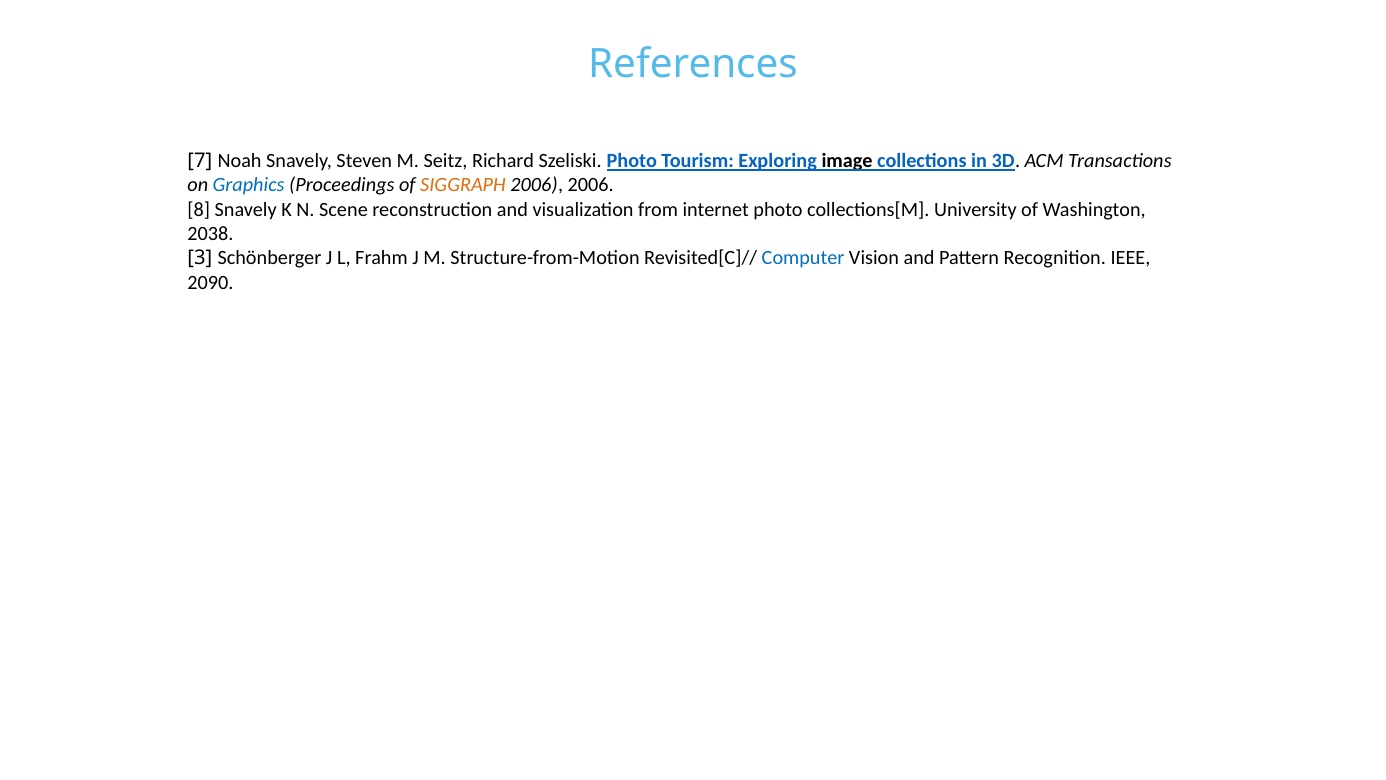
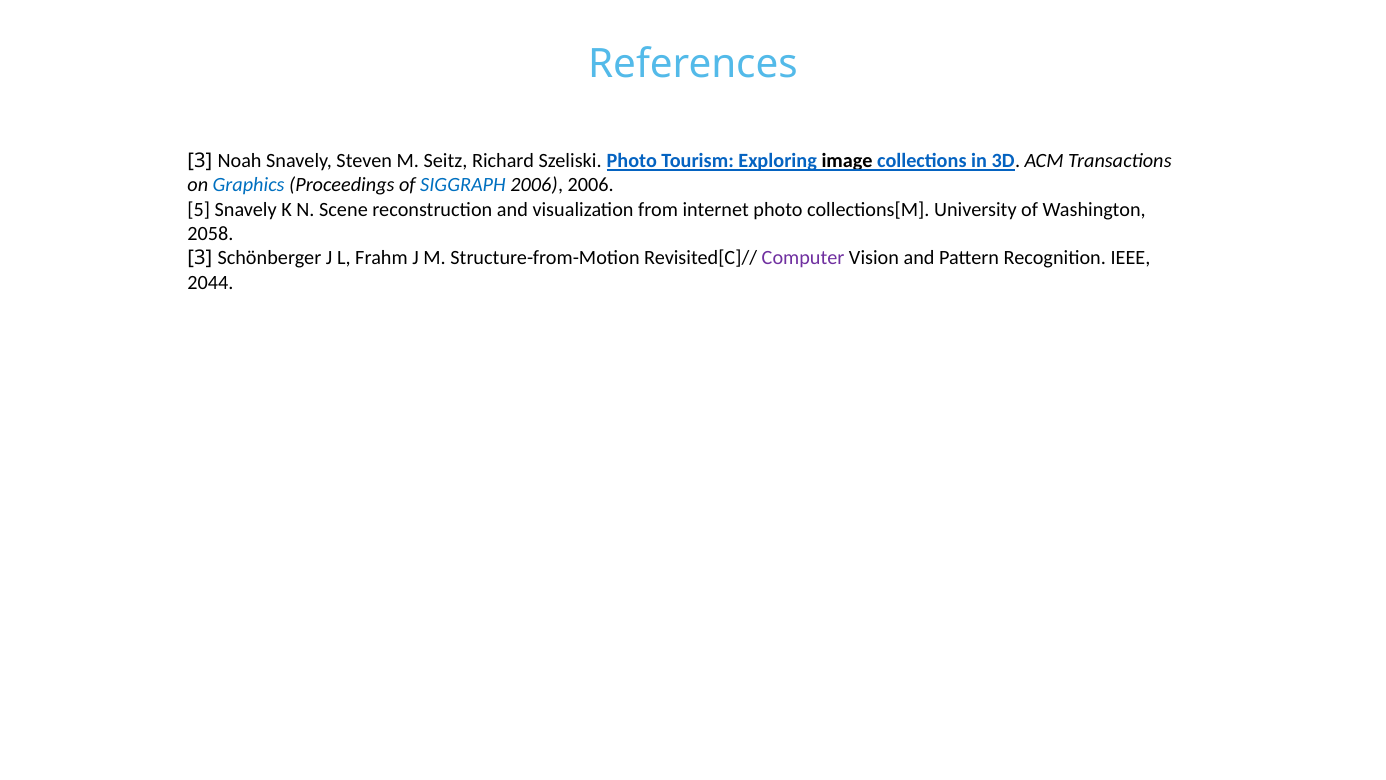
7 at (200, 161): 7 -> 3
SIGGRAPH colour: orange -> blue
8: 8 -> 5
2038: 2038 -> 2058
Computer colour: blue -> purple
2090: 2090 -> 2044
